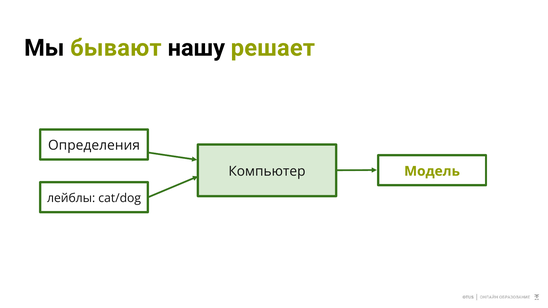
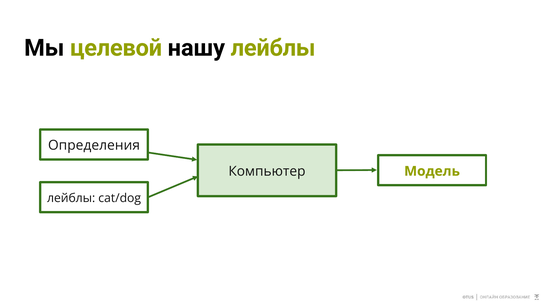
бывают: бывают -> целевой
нашу решает: решает -> лейблы
